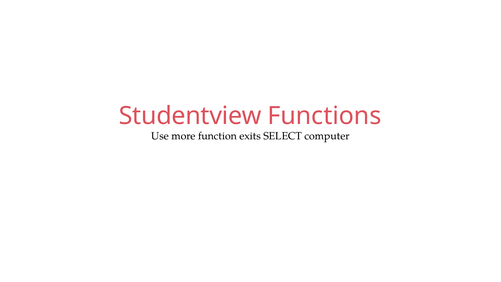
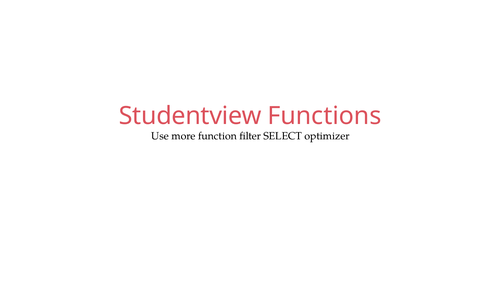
exits: exits -> filter
computer: computer -> optimizer
